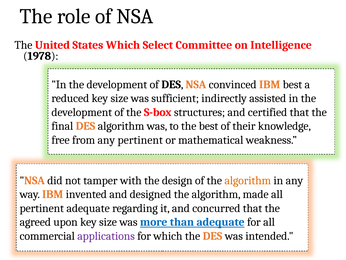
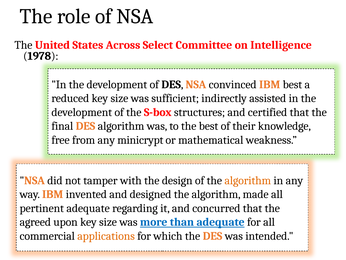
States Which: Which -> Across
any pertinent: pertinent -> minicrypt
applications colour: purple -> orange
